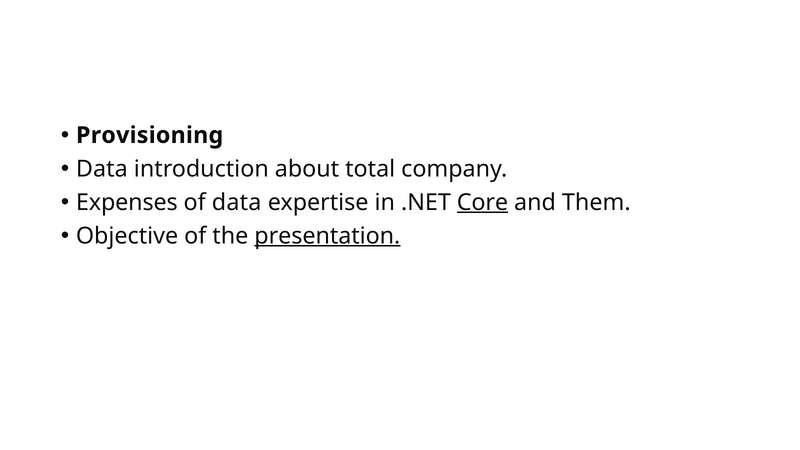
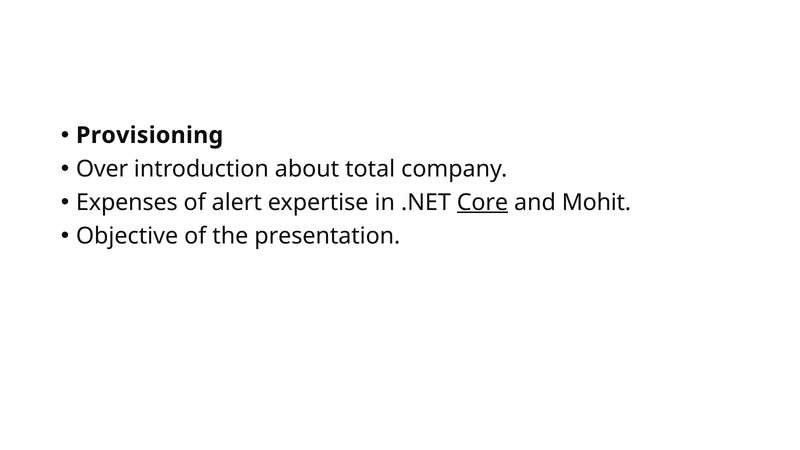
Data at (102, 169): Data -> Over
of data: data -> alert
Them: Them -> Mohit
presentation underline: present -> none
